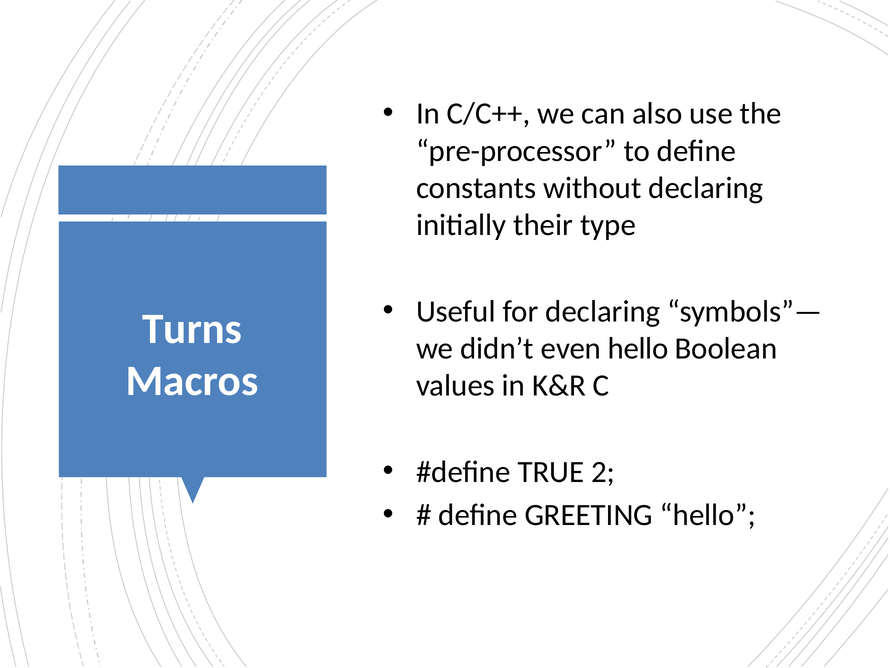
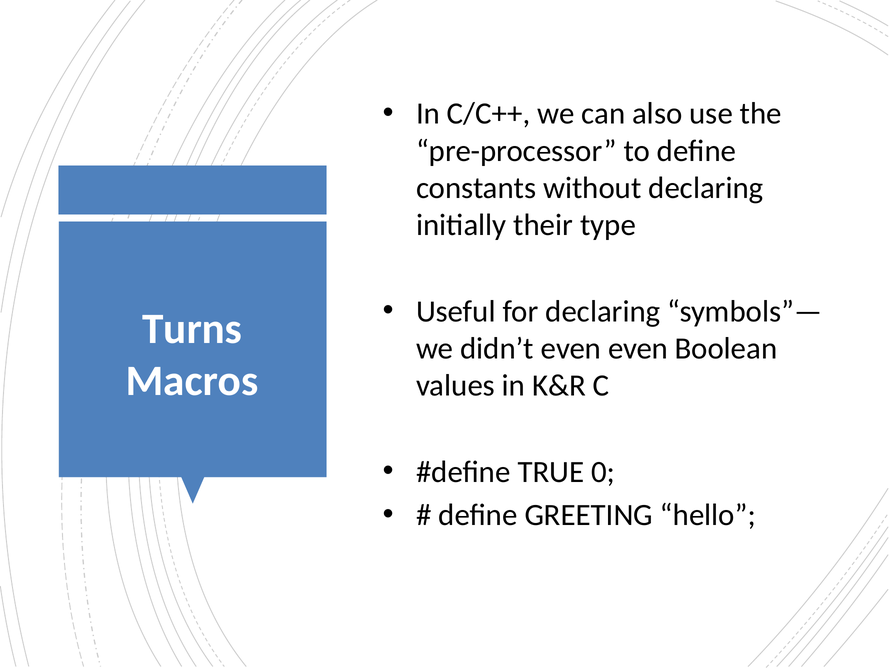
even hello: hello -> even
2: 2 -> 0
